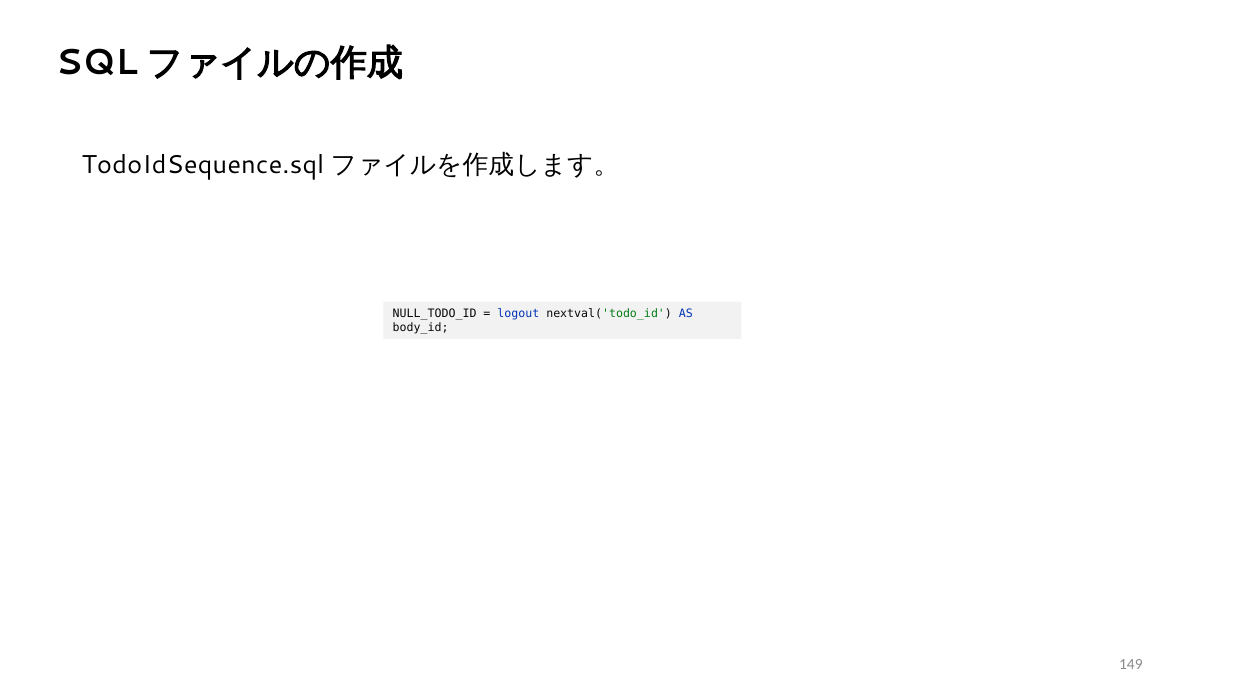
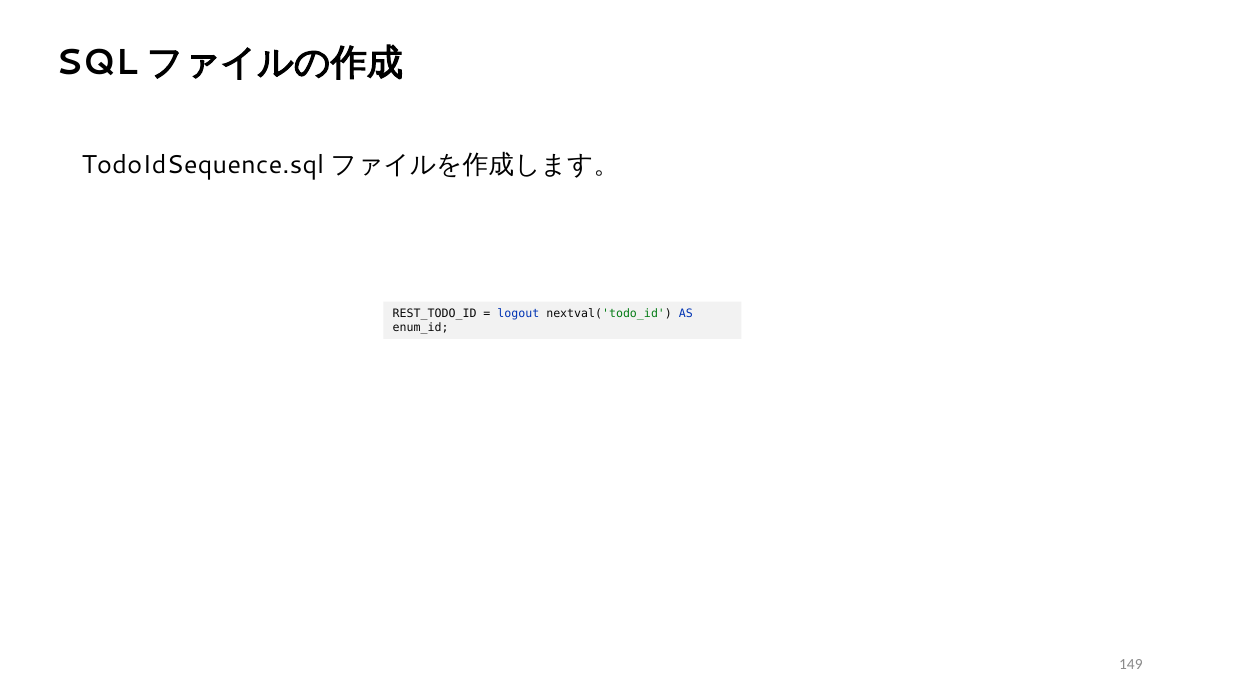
NULL_TODO_ID: NULL_TODO_ID -> REST_TODO_ID
body_id: body_id -> enum_id
